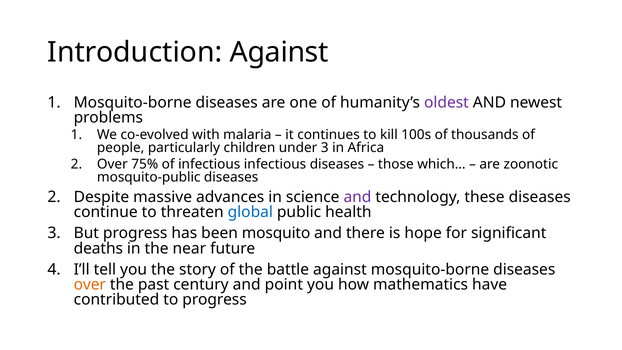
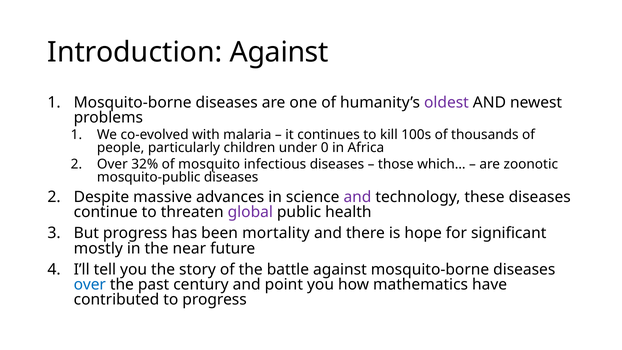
under 3: 3 -> 0
75%: 75% -> 32%
of infectious: infectious -> mosquito
global colour: blue -> purple
mosquito: mosquito -> mortality
deaths: deaths -> mostly
over at (90, 284) colour: orange -> blue
